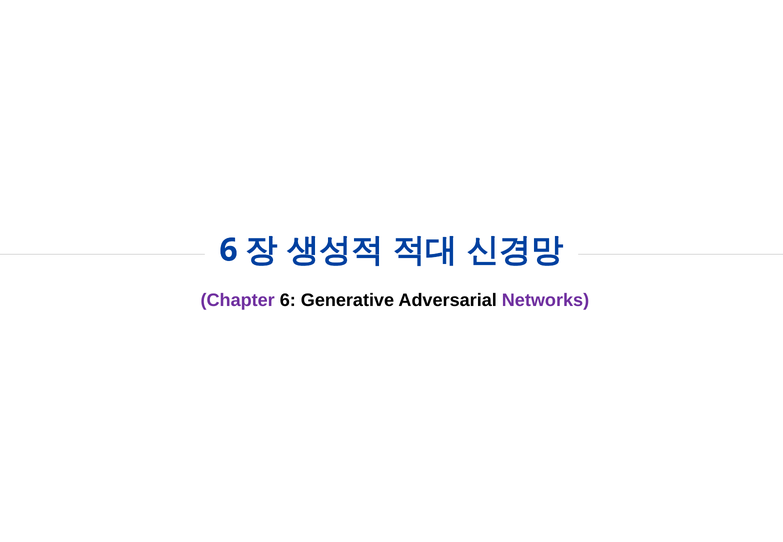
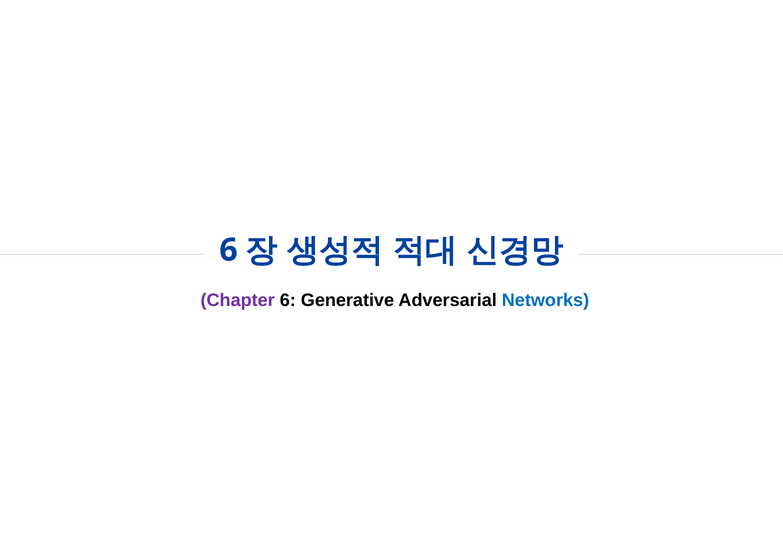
Networks colour: purple -> blue
